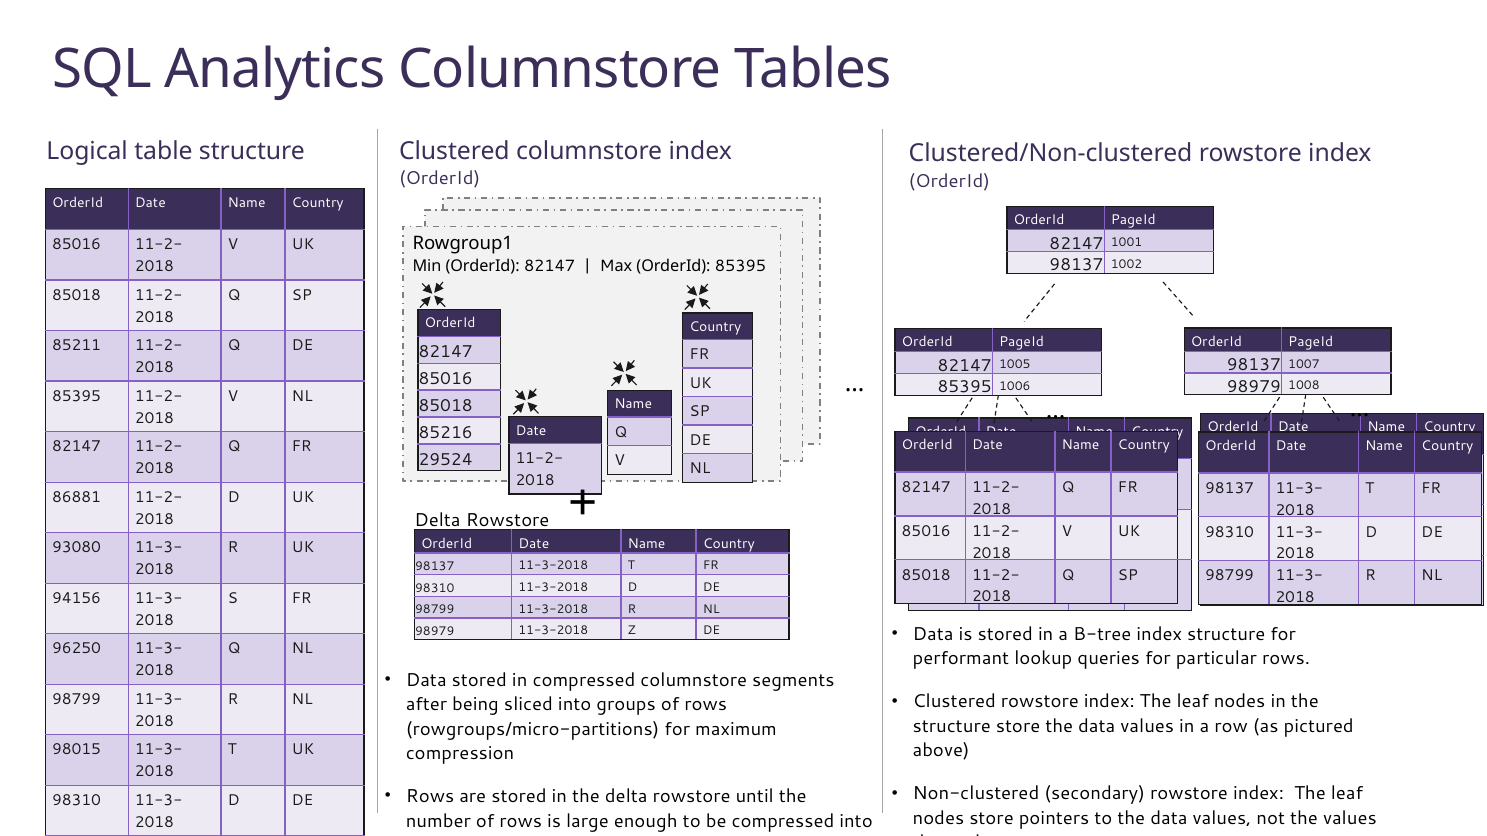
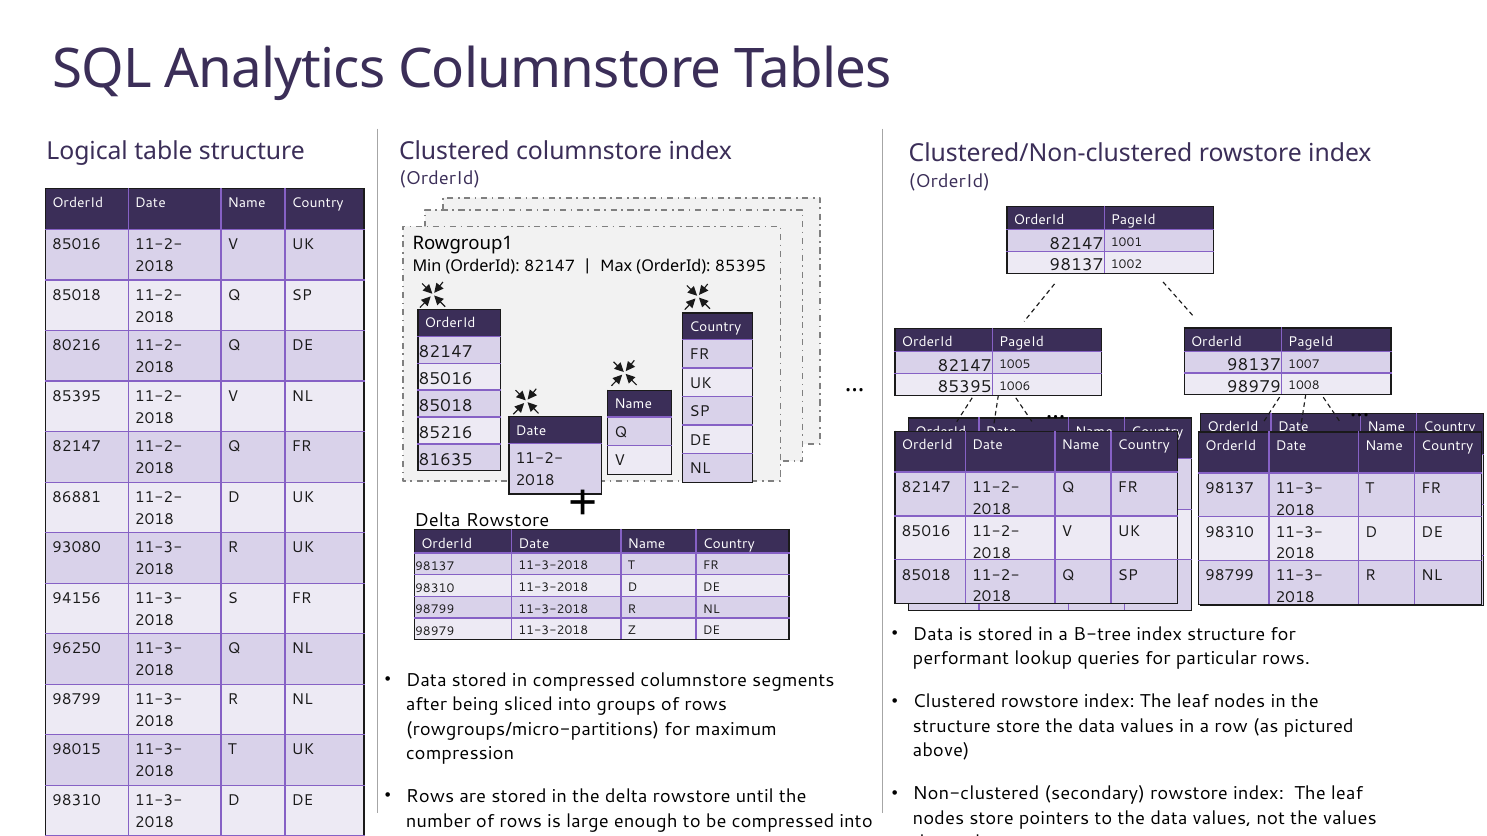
85211: 85211 -> 80216
29524: 29524 -> 81635
